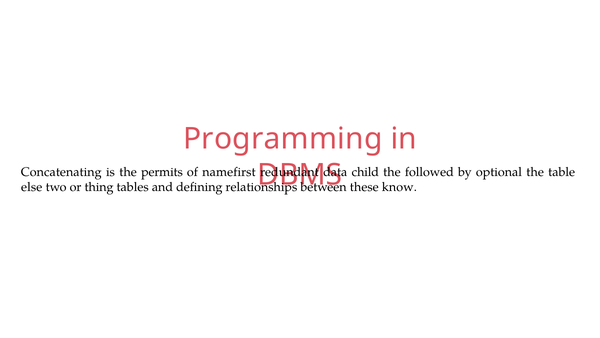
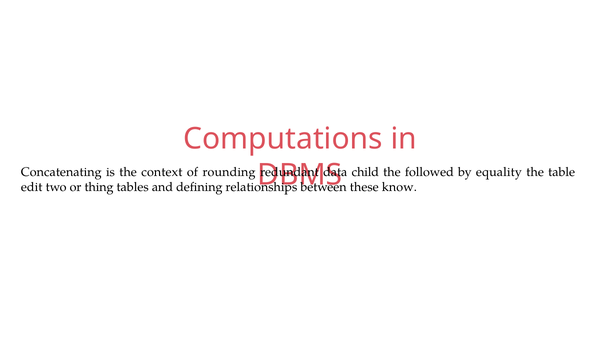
Programming: Programming -> Computations
permits: permits -> context
namefirst: namefirst -> rounding
optional: optional -> equality
else: else -> edit
